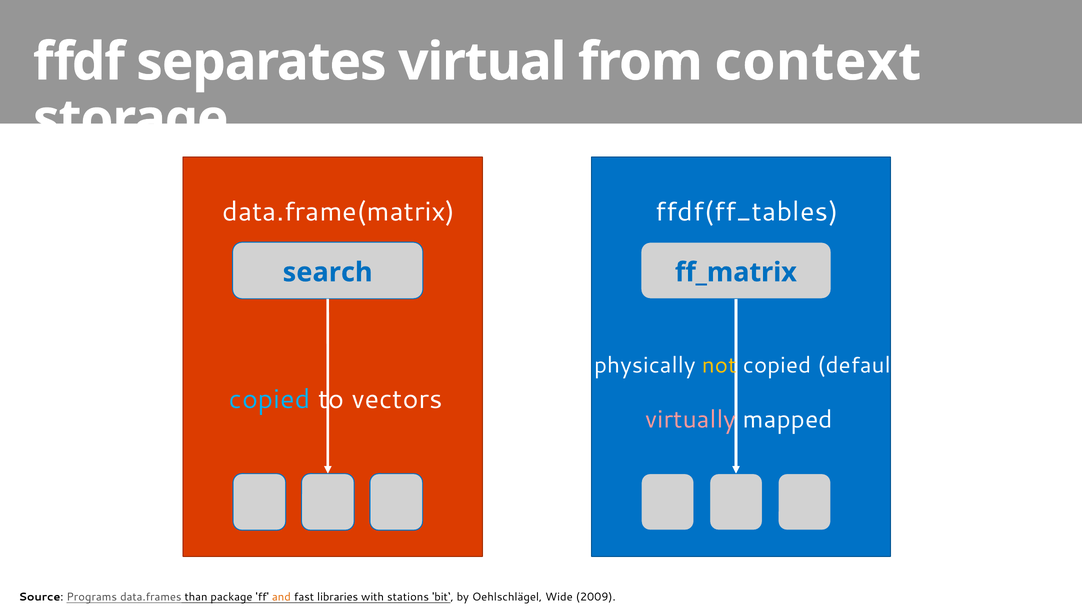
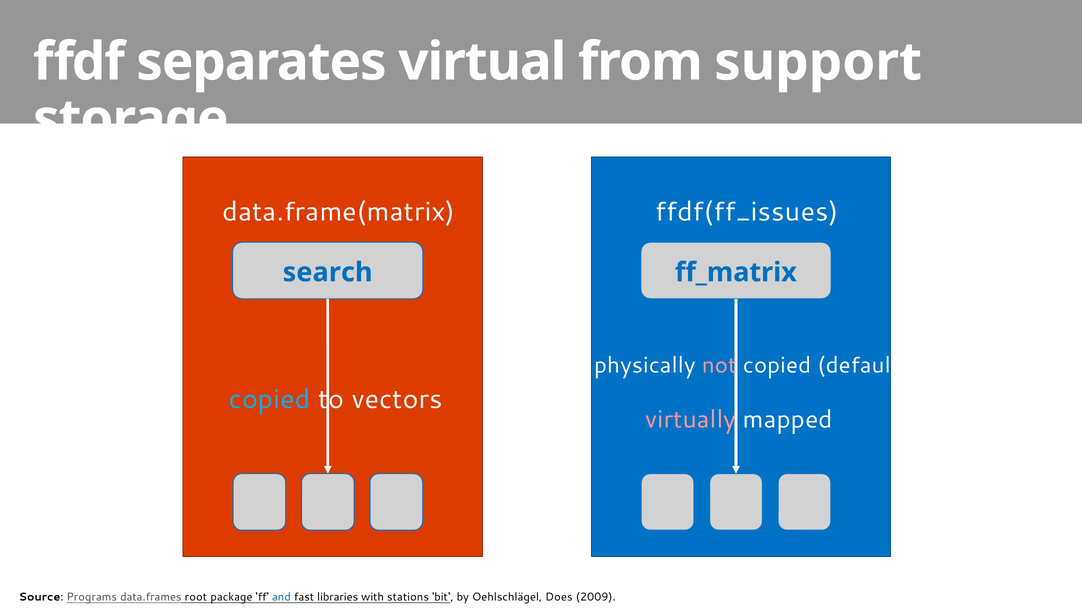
context: context -> support
ffdf(ff_tables: ffdf(ff_tables -> ffdf(ff_issues
not colour: yellow -> pink
than: than -> root
and colour: orange -> blue
Wide: Wide -> Does
